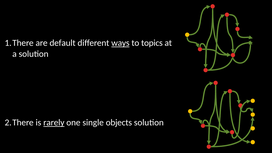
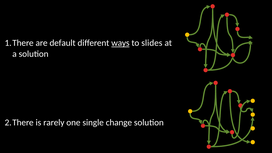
topics: topics -> slides
rarely underline: present -> none
objects: objects -> change
